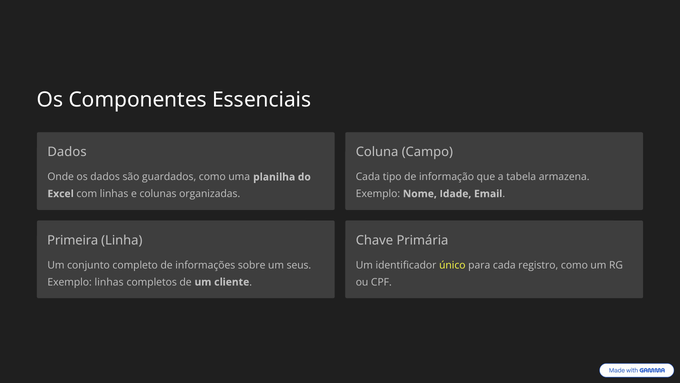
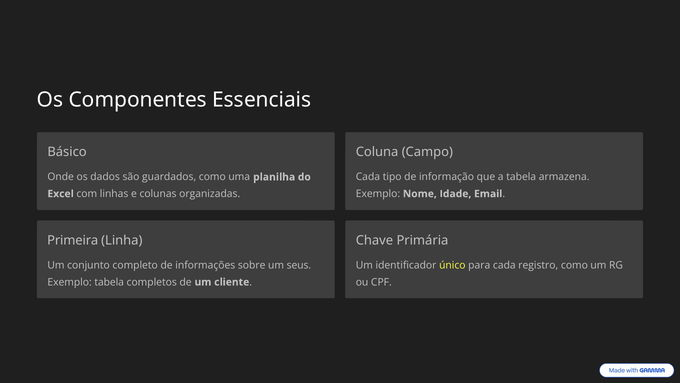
Dados at (67, 152): Dados -> Básico
Exemplo linhas: linhas -> tabela
